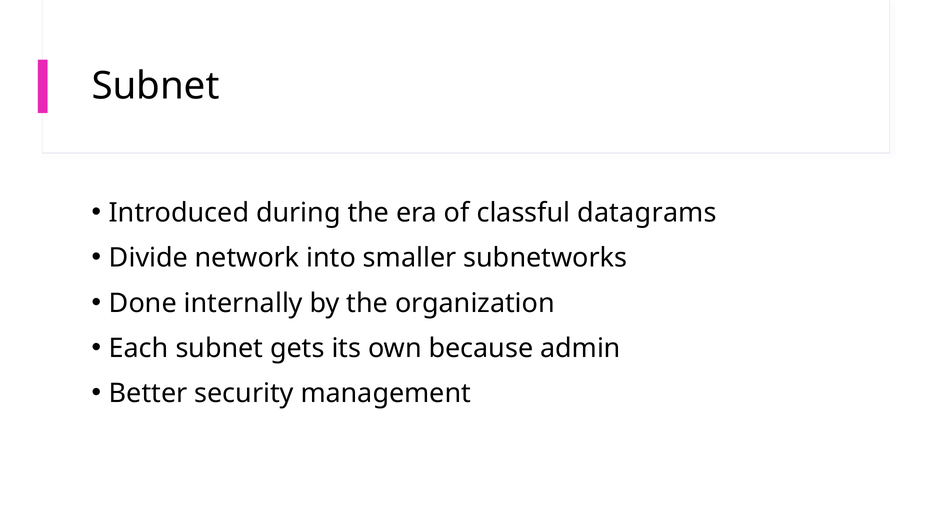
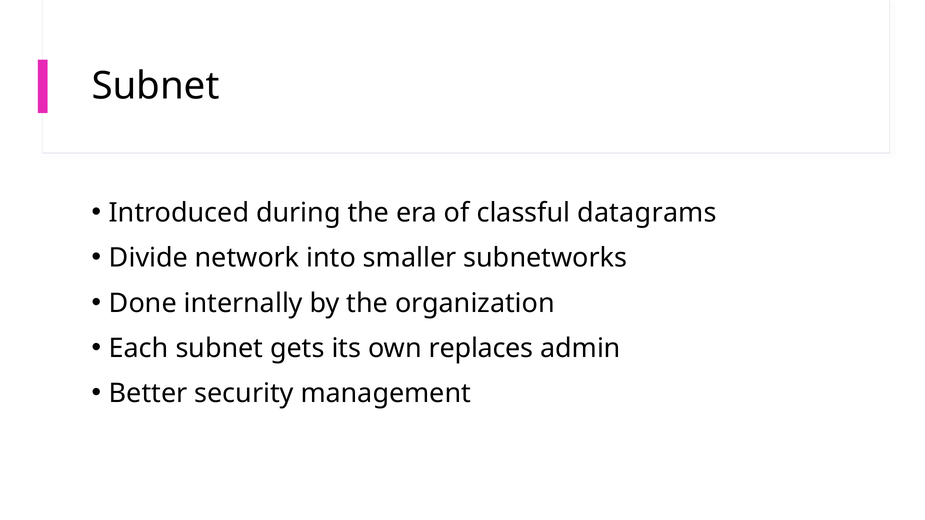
because: because -> replaces
